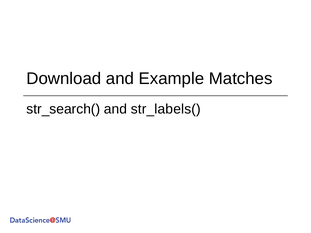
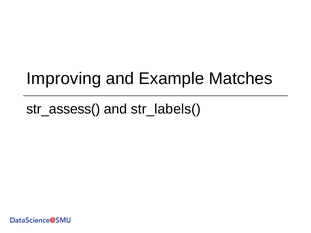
Download: Download -> Improving
str_search(: str_search( -> str_assess(
